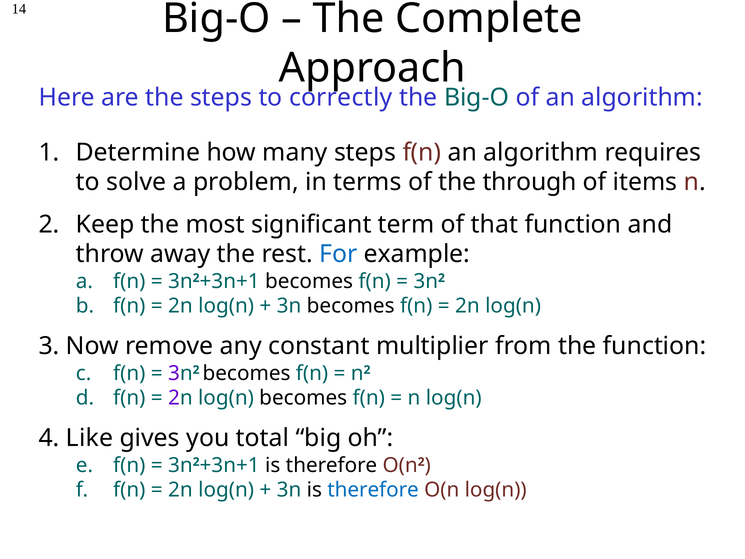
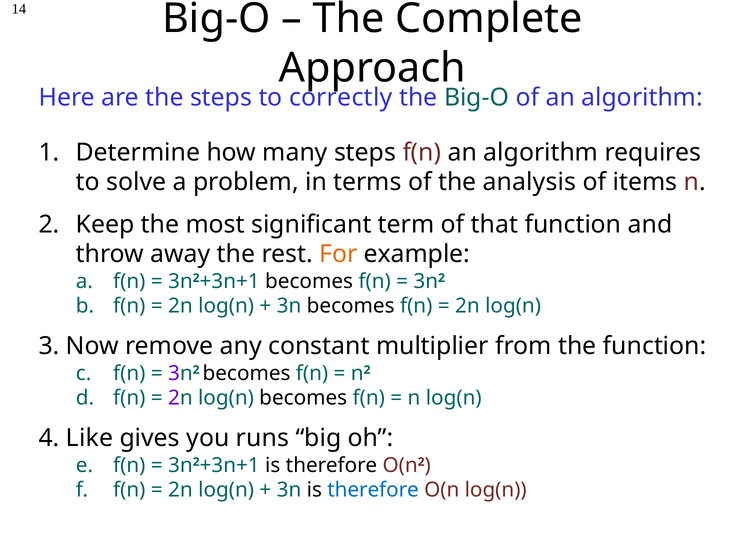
through: through -> analysis
For colour: blue -> orange
total: total -> runs
